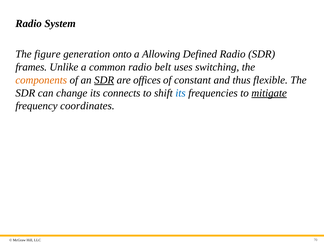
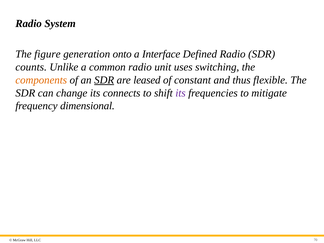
Allowing: Allowing -> Interface
frames: frames -> counts
belt: belt -> unit
offices: offices -> leased
its at (180, 93) colour: blue -> purple
mitigate underline: present -> none
coordinates: coordinates -> dimensional
